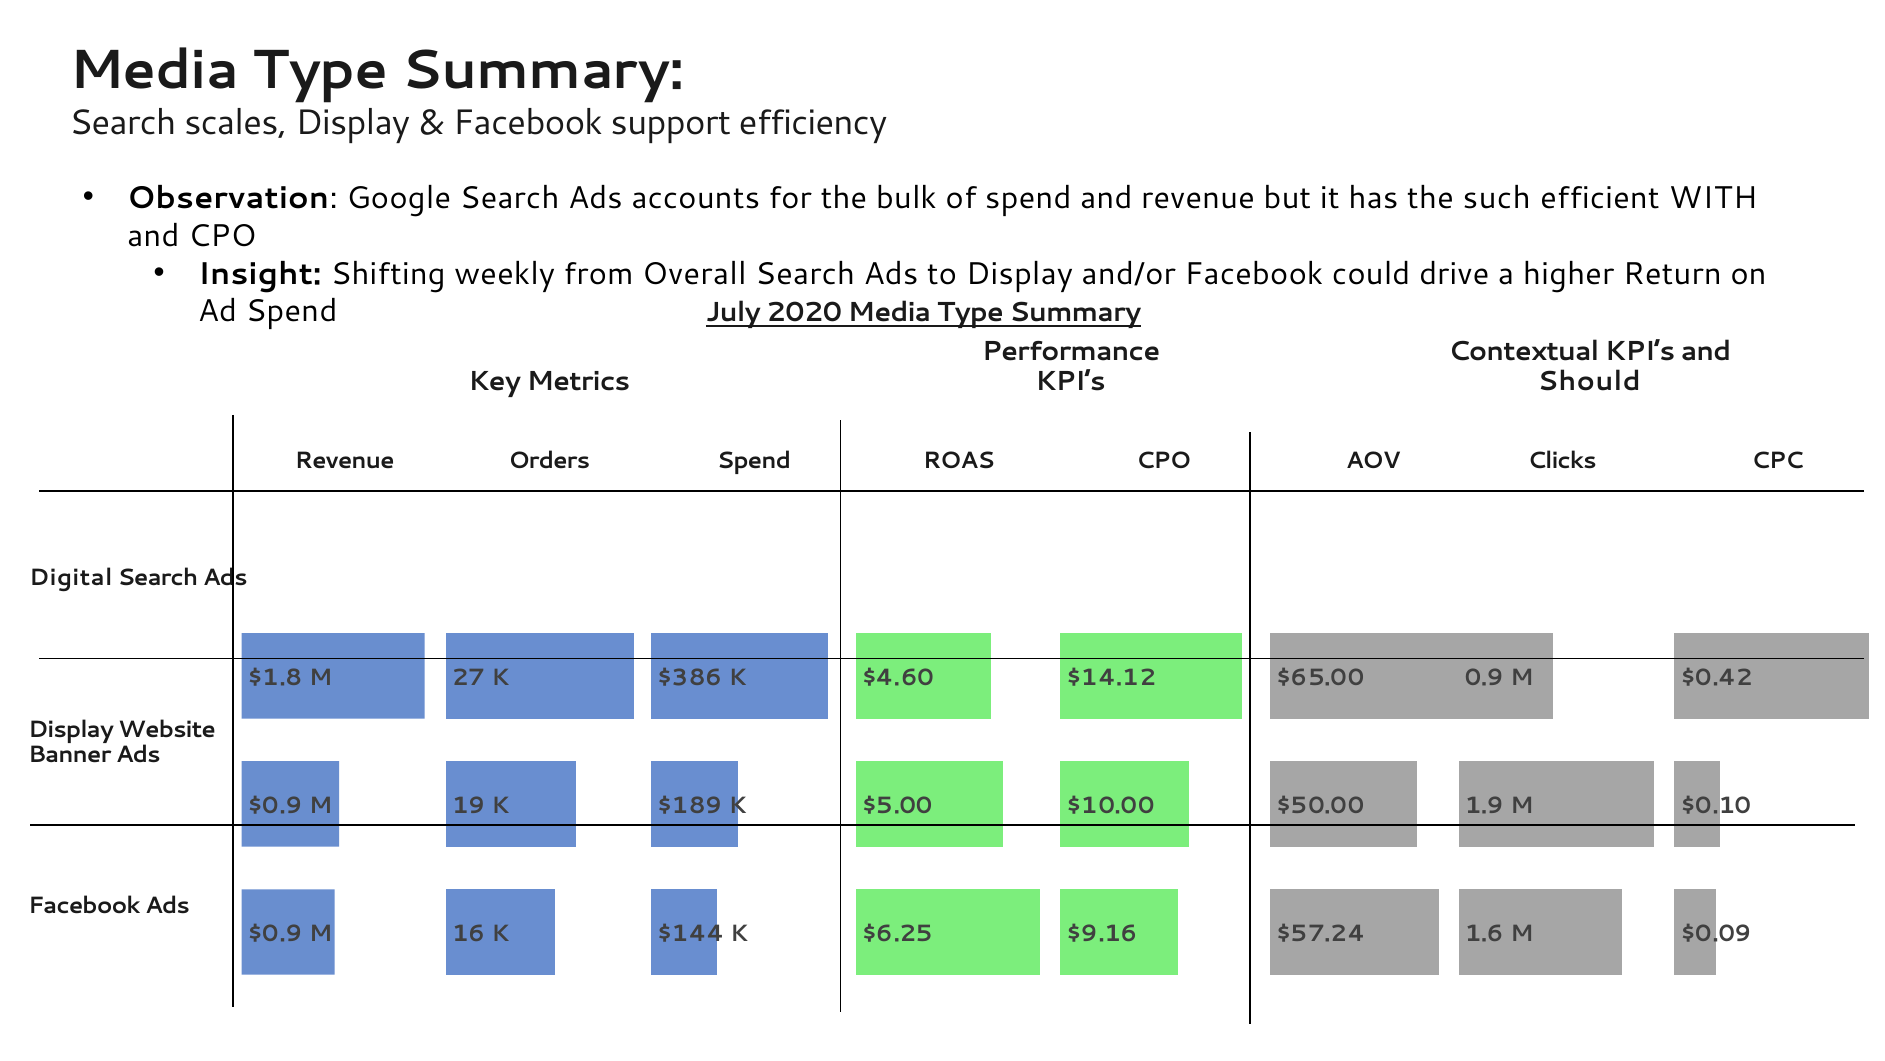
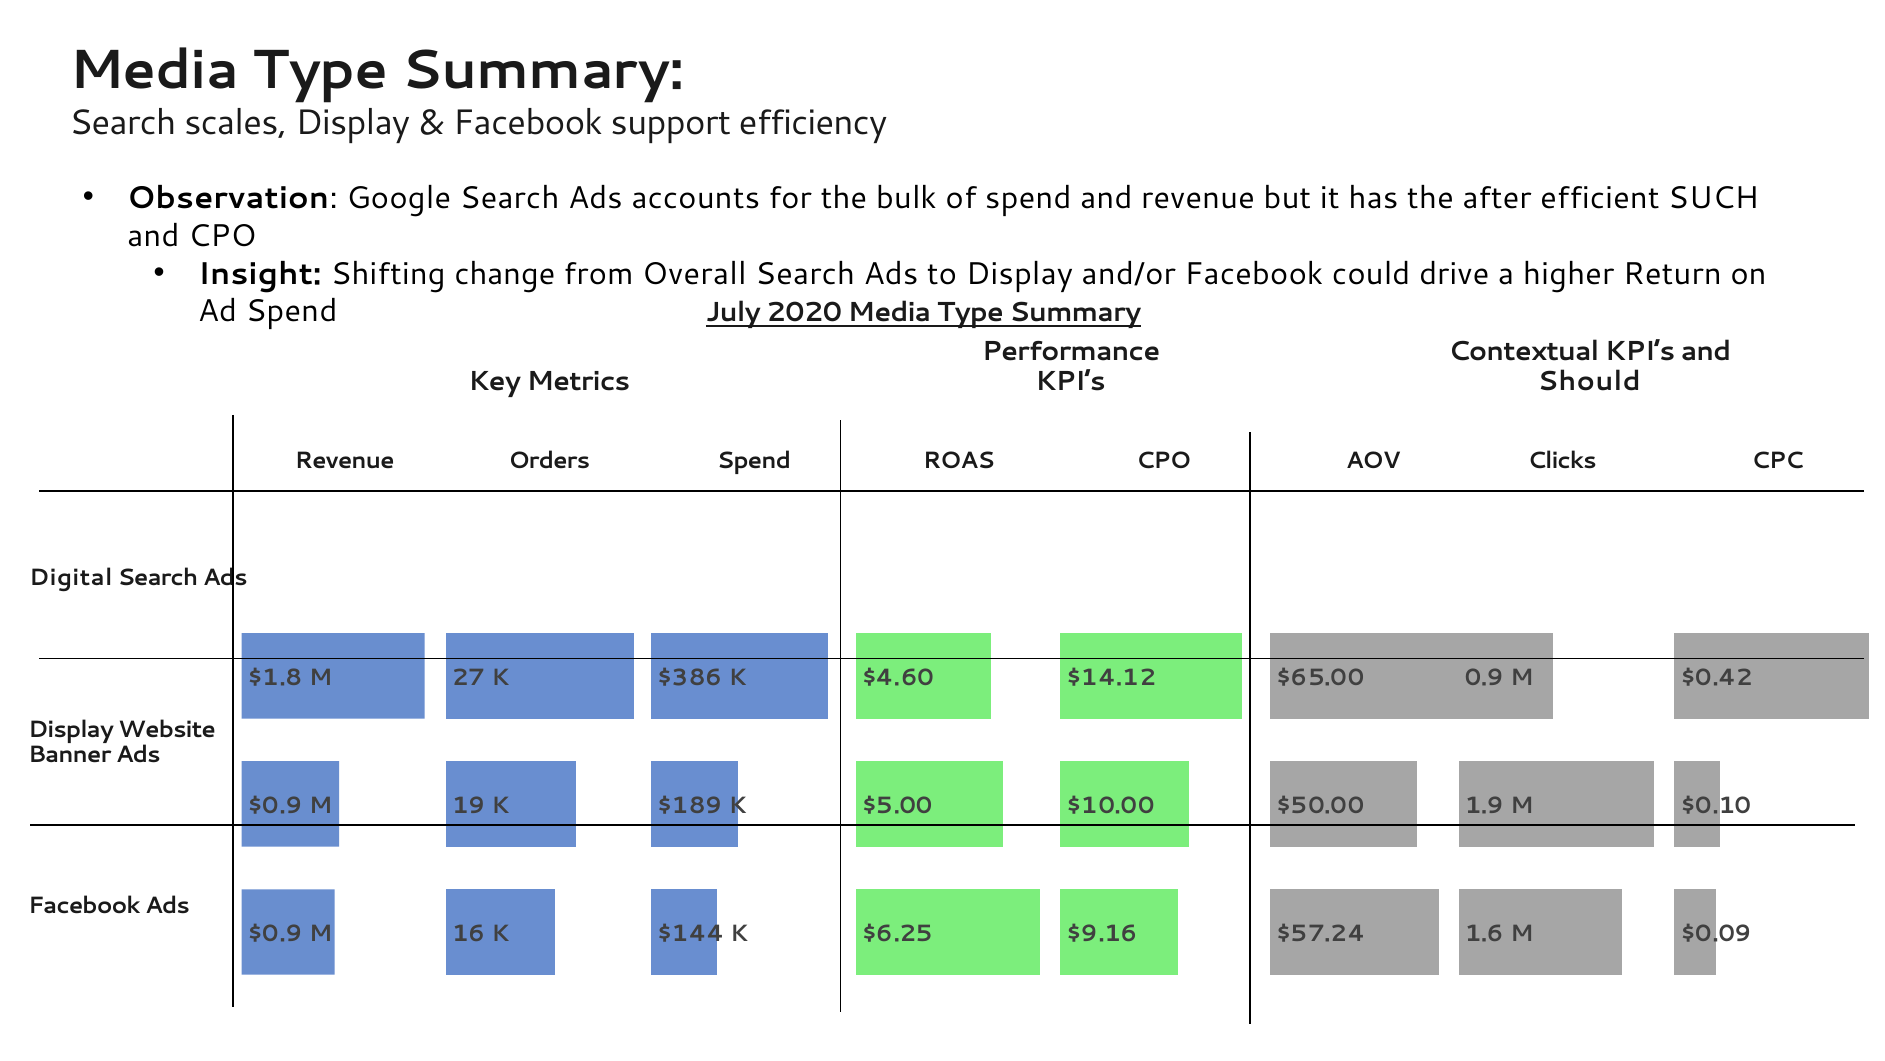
such: such -> after
WITH: WITH -> SUCH
weekly: weekly -> change
